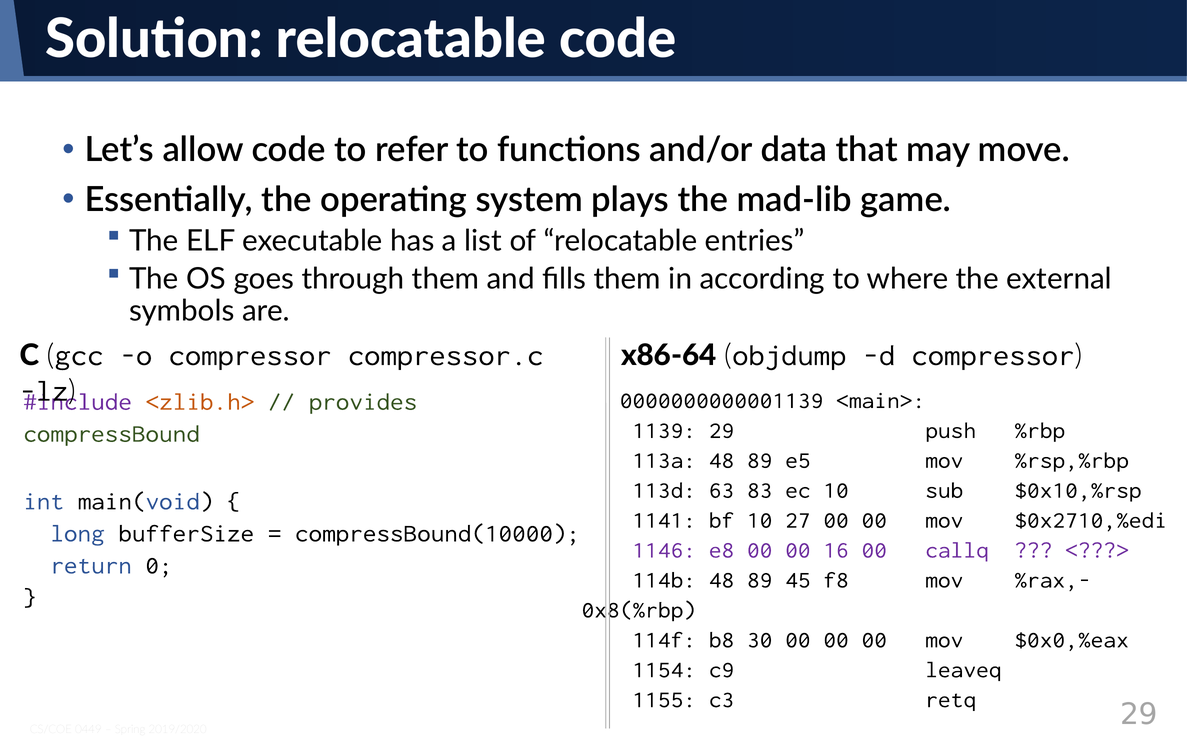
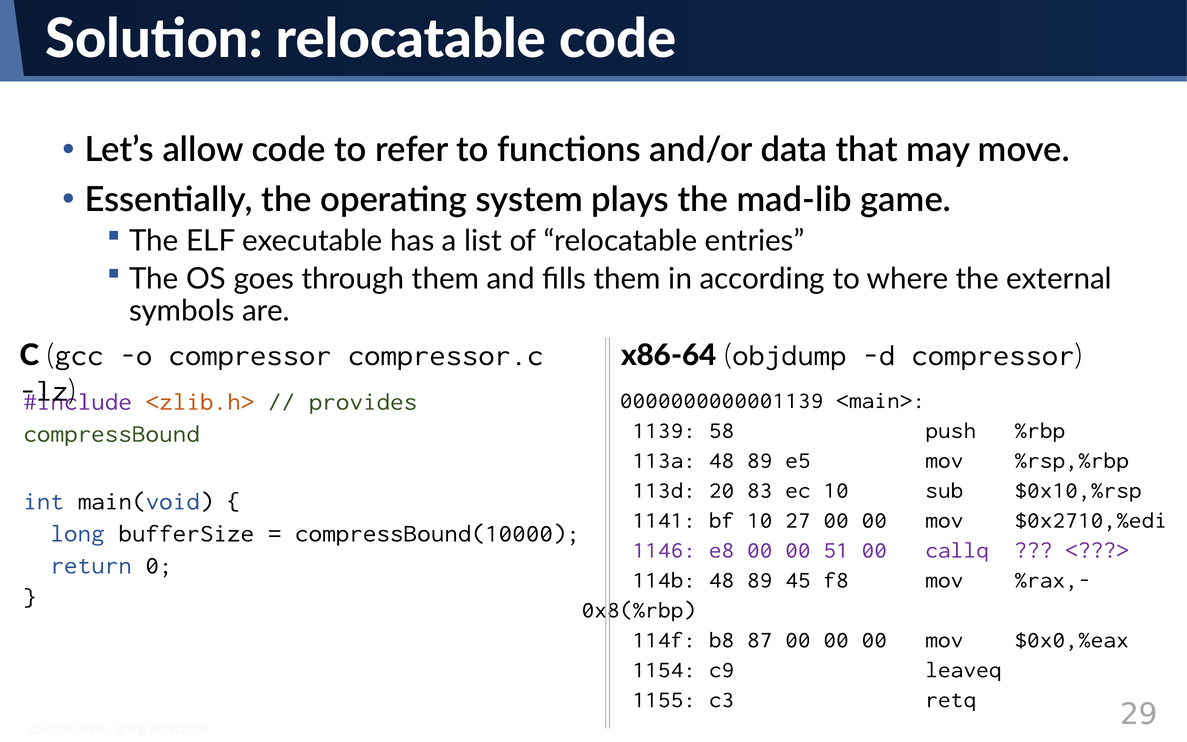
1139 29: 29 -> 58
63: 63 -> 20
16: 16 -> 51
30: 30 -> 87
